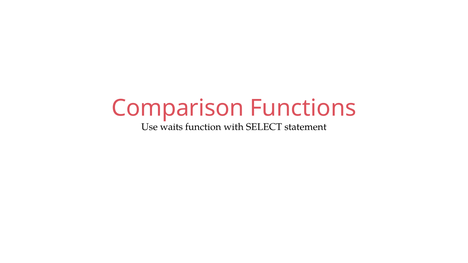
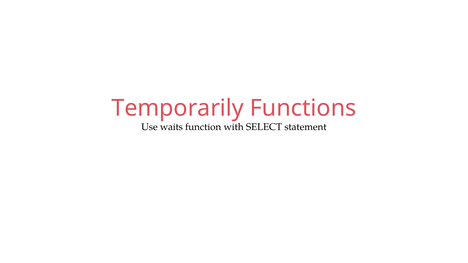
Comparison: Comparison -> Temporarily
